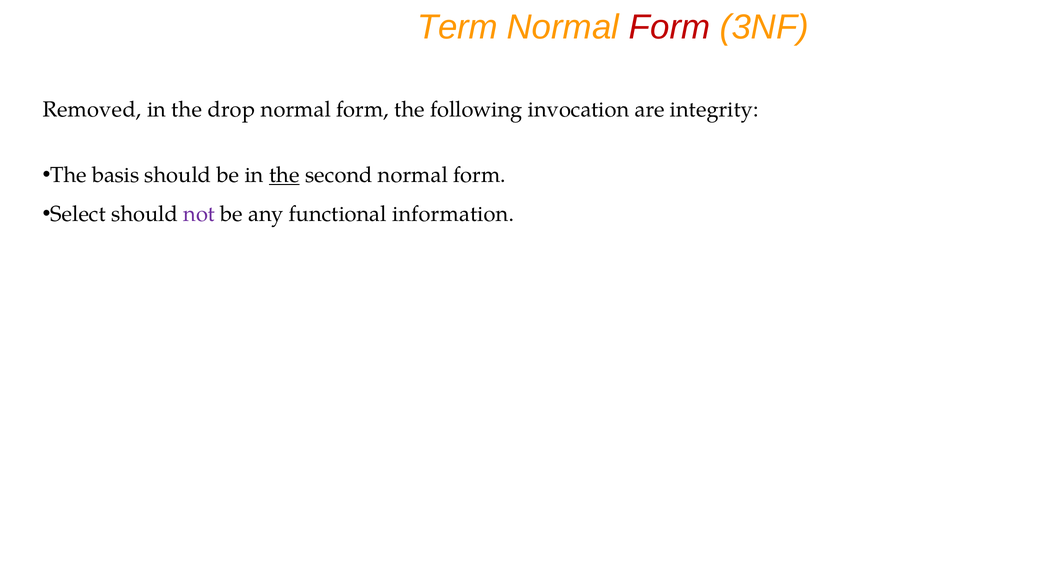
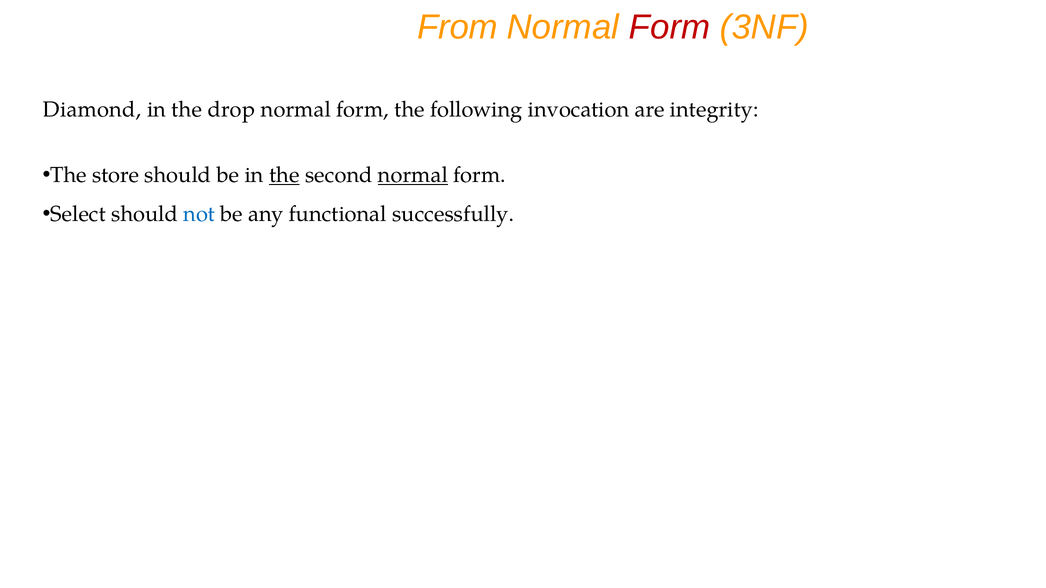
Term: Term -> From
Removed: Removed -> Diamond
basis: basis -> store
normal at (413, 175) underline: none -> present
not colour: purple -> blue
information: information -> successfully
